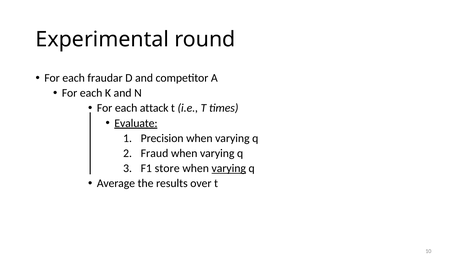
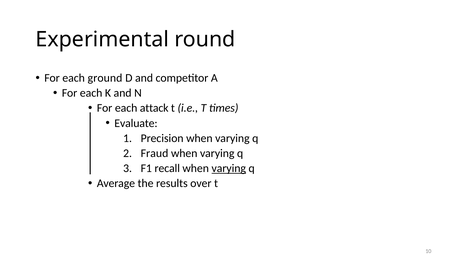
fraudar: fraudar -> ground
Evaluate underline: present -> none
store: store -> recall
